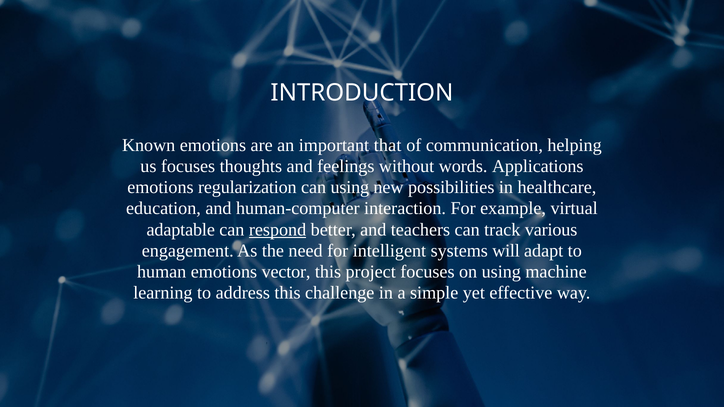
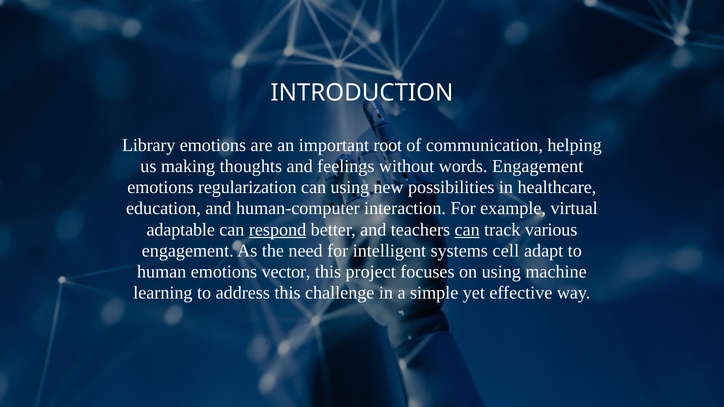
Known: Known -> Library
that: that -> root
us focuses: focuses -> making
words Applications: Applications -> Engagement
can at (467, 230) underline: none -> present
will: will -> cell
